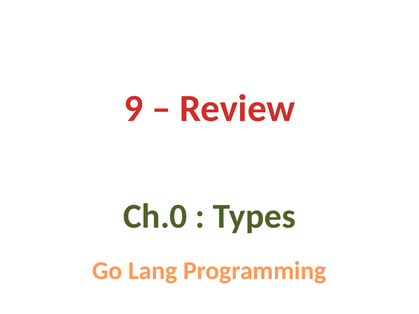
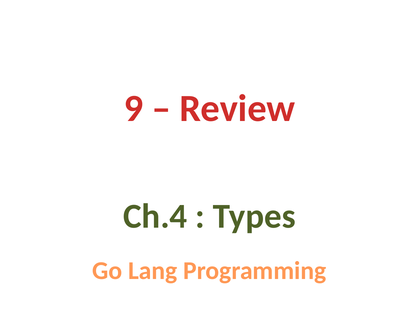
Ch.0: Ch.0 -> Ch.4
